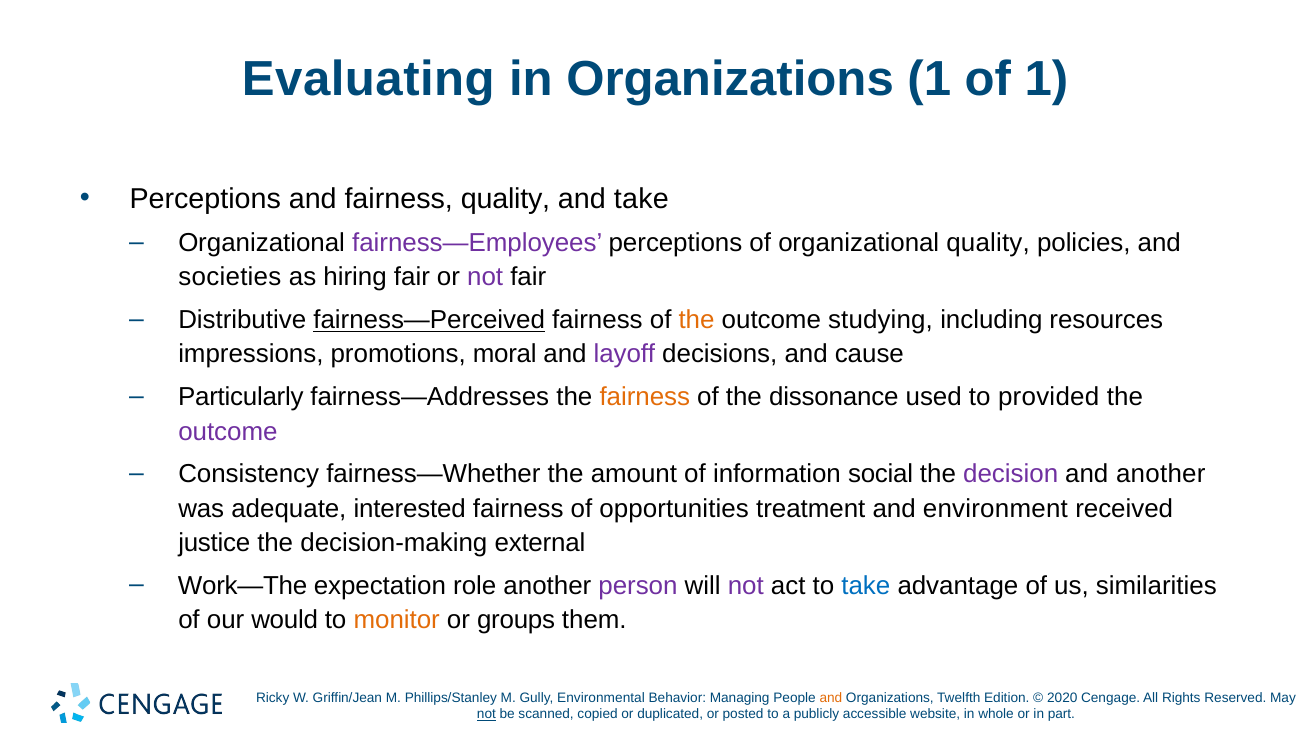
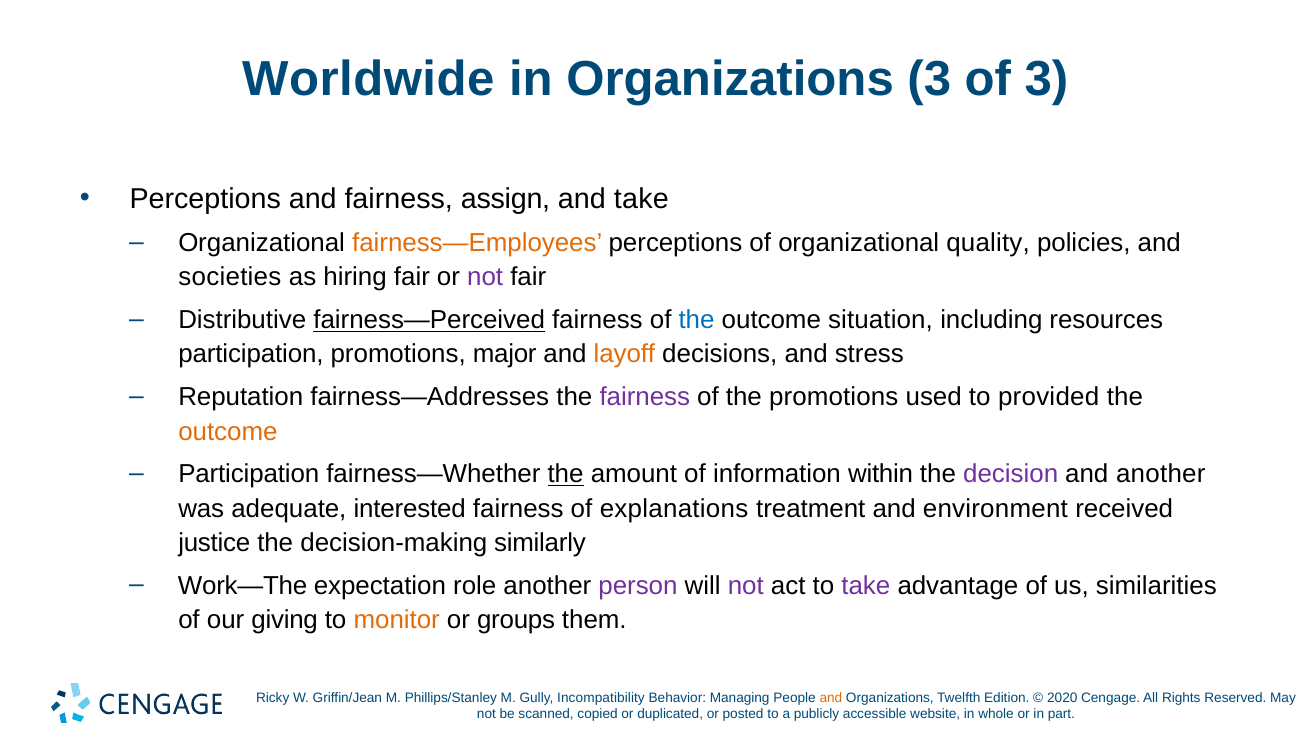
Evaluating: Evaluating -> Worldwide
Organizations 1: 1 -> 3
of 1: 1 -> 3
fairness quality: quality -> assign
fairness—Employees colour: purple -> orange
the at (697, 320) colour: orange -> blue
studying: studying -> situation
impressions at (251, 354): impressions -> participation
moral: moral -> major
layoff colour: purple -> orange
cause: cause -> stress
Particularly: Particularly -> Reputation
fairness at (645, 397) colour: orange -> purple
the dissonance: dissonance -> promotions
outcome at (228, 431) colour: purple -> orange
Consistency at (249, 474): Consistency -> Participation
the at (566, 474) underline: none -> present
social: social -> within
opportunities: opportunities -> explanations
external: external -> similarly
take at (866, 585) colour: blue -> purple
would: would -> giving
Environmental: Environmental -> Incompatibility
not at (486, 714) underline: present -> none
